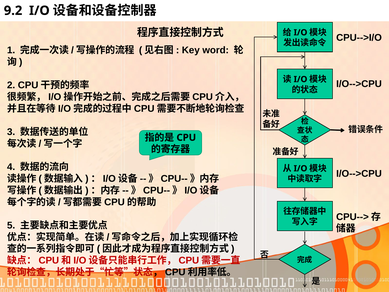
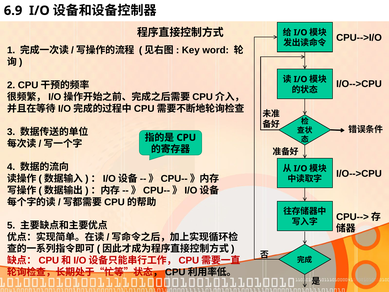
9.2: 9.2 -> 6.9
